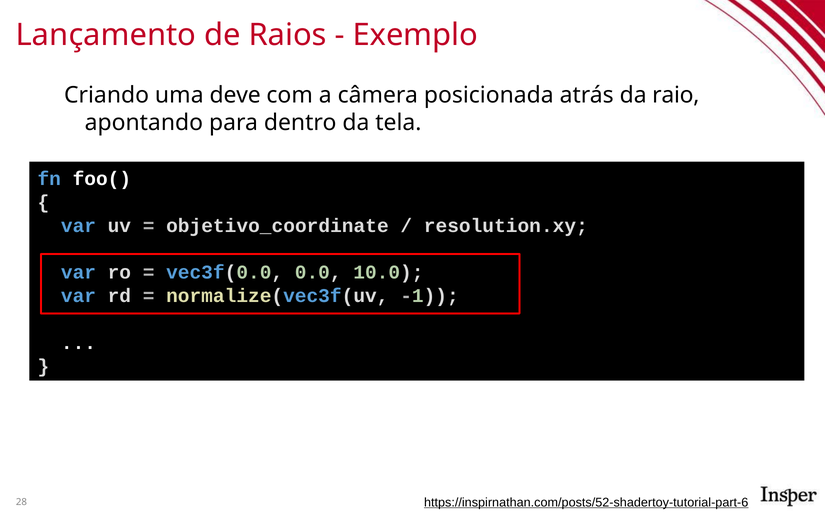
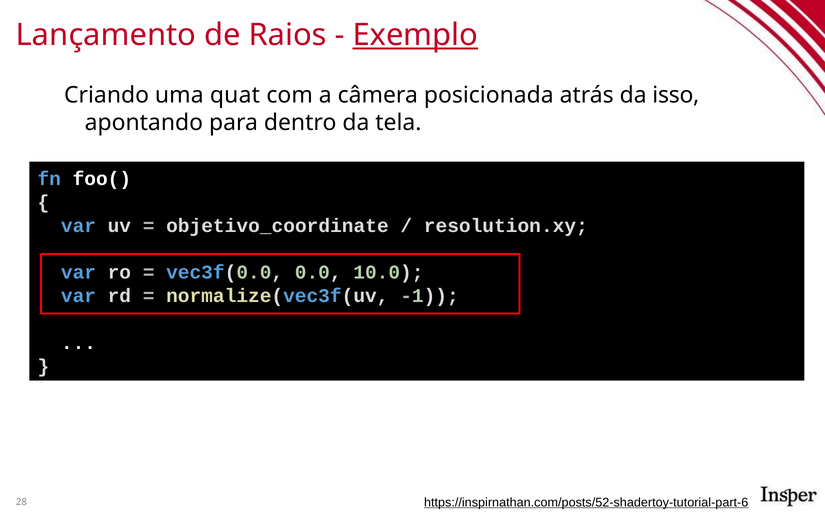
Exemplo underline: none -> present
deve: deve -> quat
raio: raio -> isso
